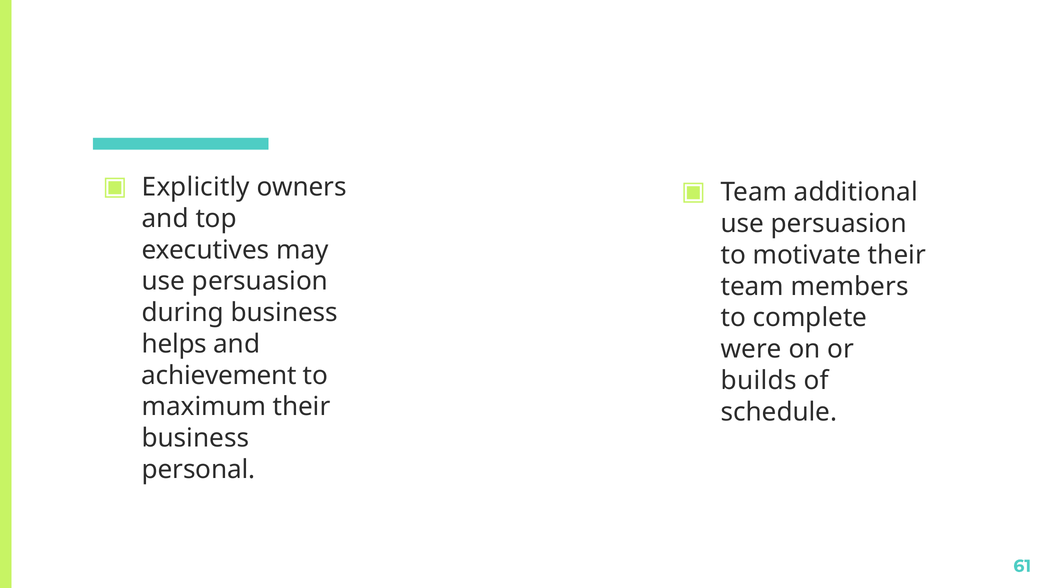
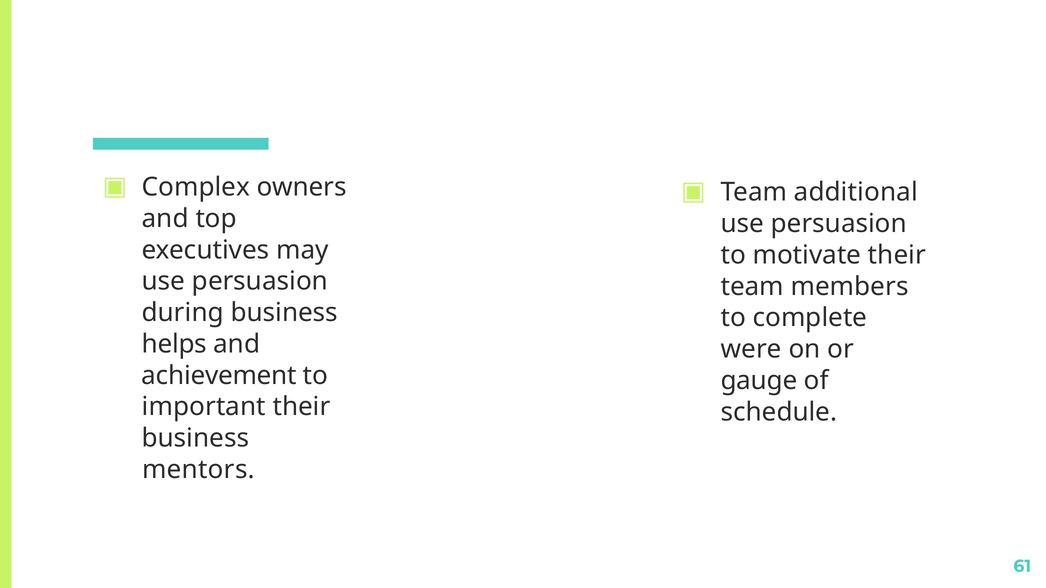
Explicitly: Explicitly -> Complex
builds: builds -> gauge
maximum: maximum -> important
personal: personal -> mentors
